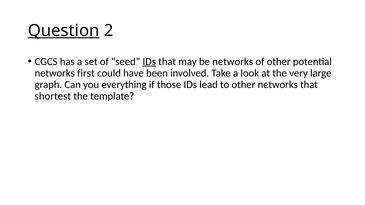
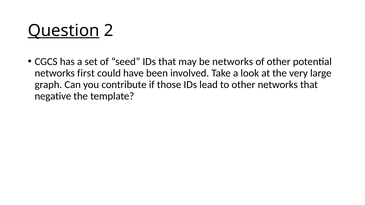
IDs at (149, 62) underline: present -> none
everything: everything -> contribute
shortest: shortest -> negative
